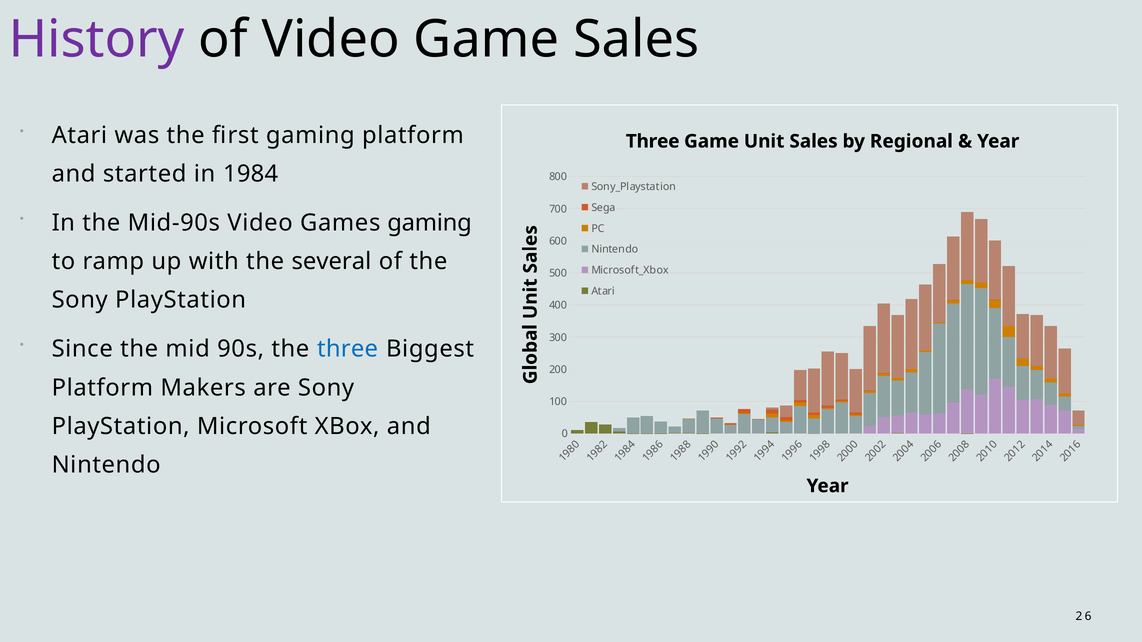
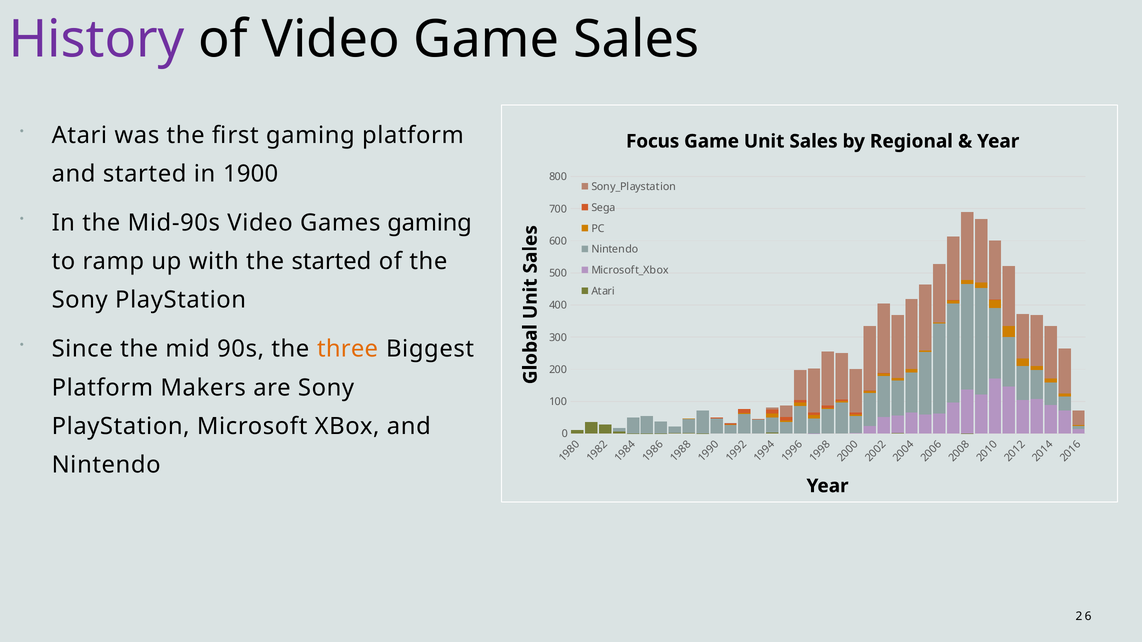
Three at (653, 141): Three -> Focus
1984: 1984 -> 1900
the several: several -> started
three at (348, 349) colour: blue -> orange
